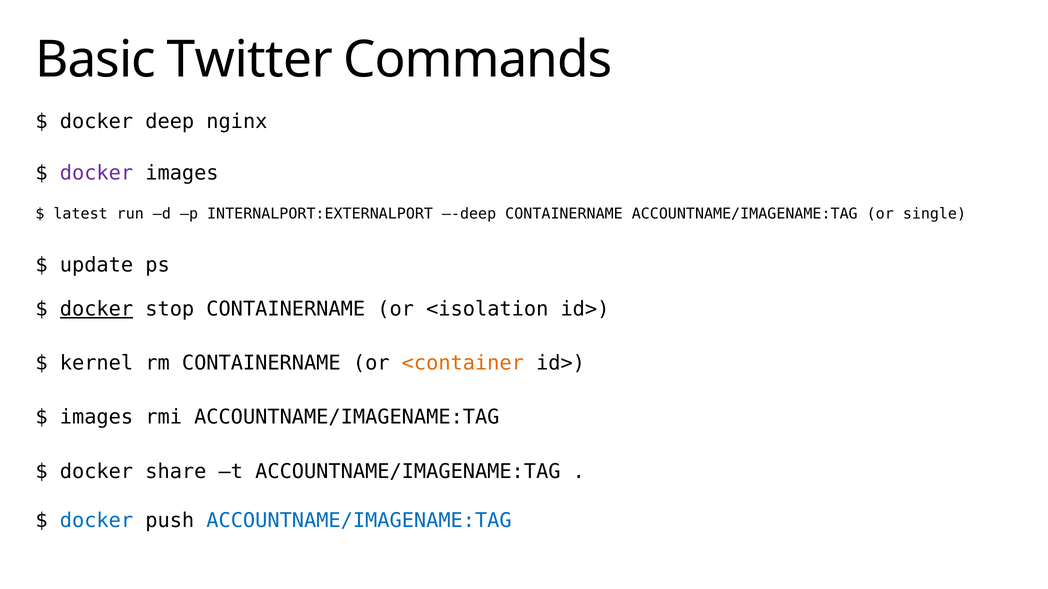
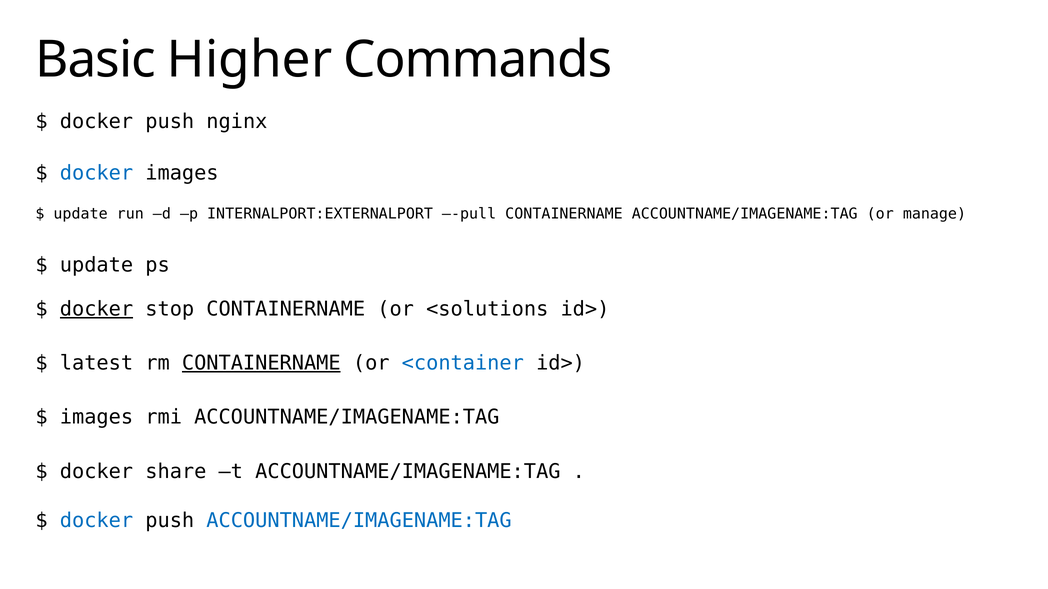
Twitter: Twitter -> Higher
deep at (170, 121): deep -> push
docker at (96, 173) colour: purple -> blue
latest at (81, 214): latest -> update
–-deep: –-deep -> –-pull
single: single -> manage
<isolation: <isolation -> <solutions
kernel: kernel -> latest
CONTAINERNAME at (261, 363) underline: none -> present
<container colour: orange -> blue
